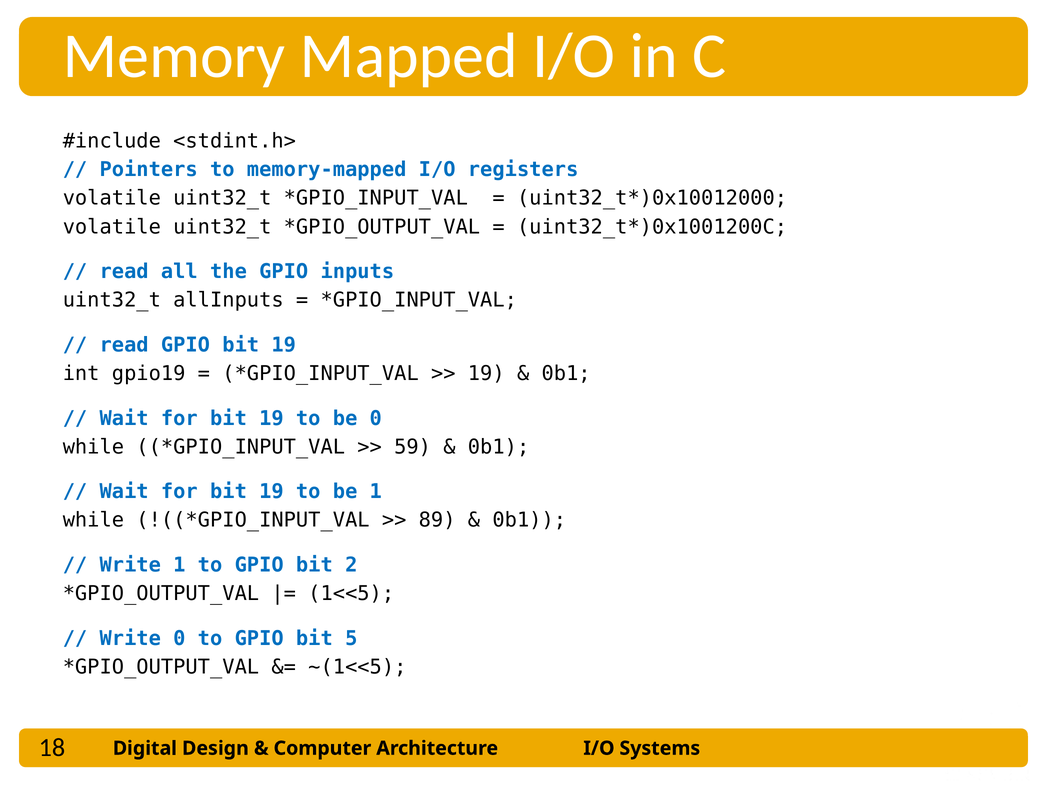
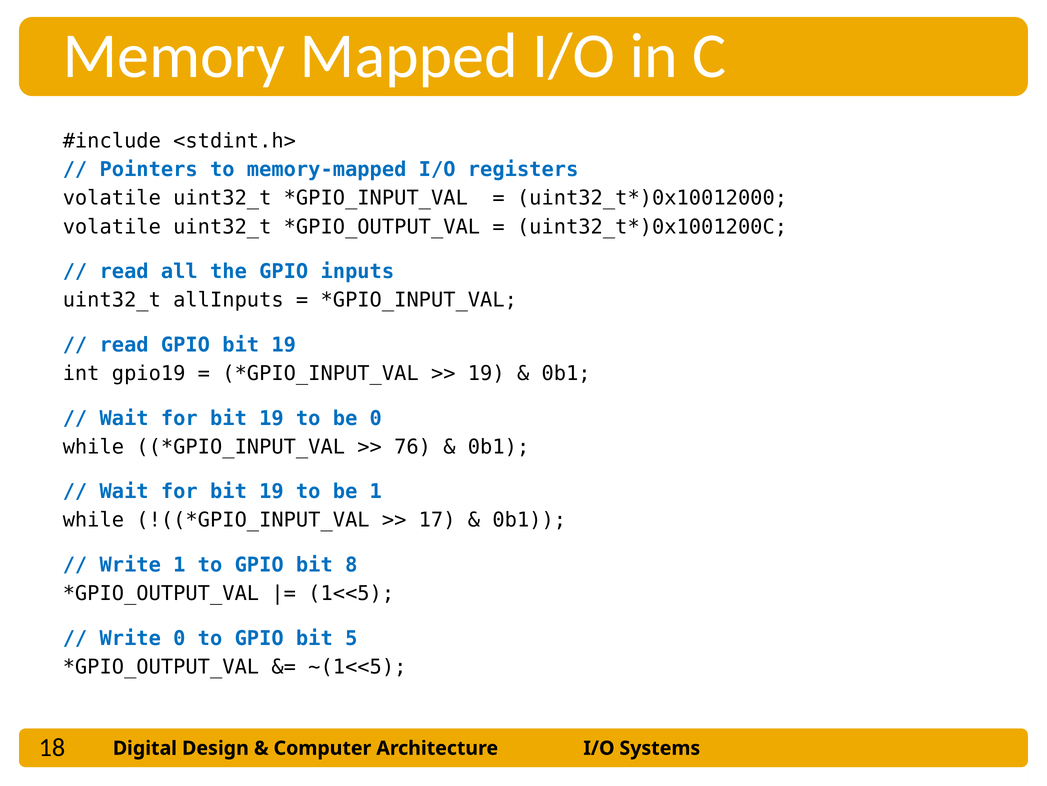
59: 59 -> 76
89: 89 -> 17
2: 2 -> 8
